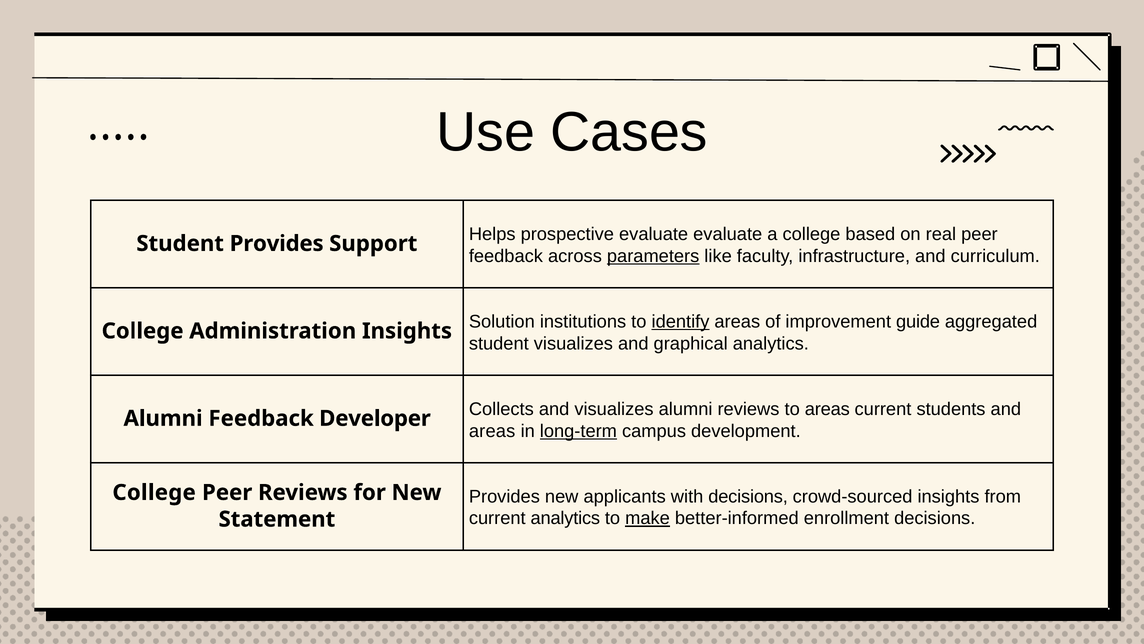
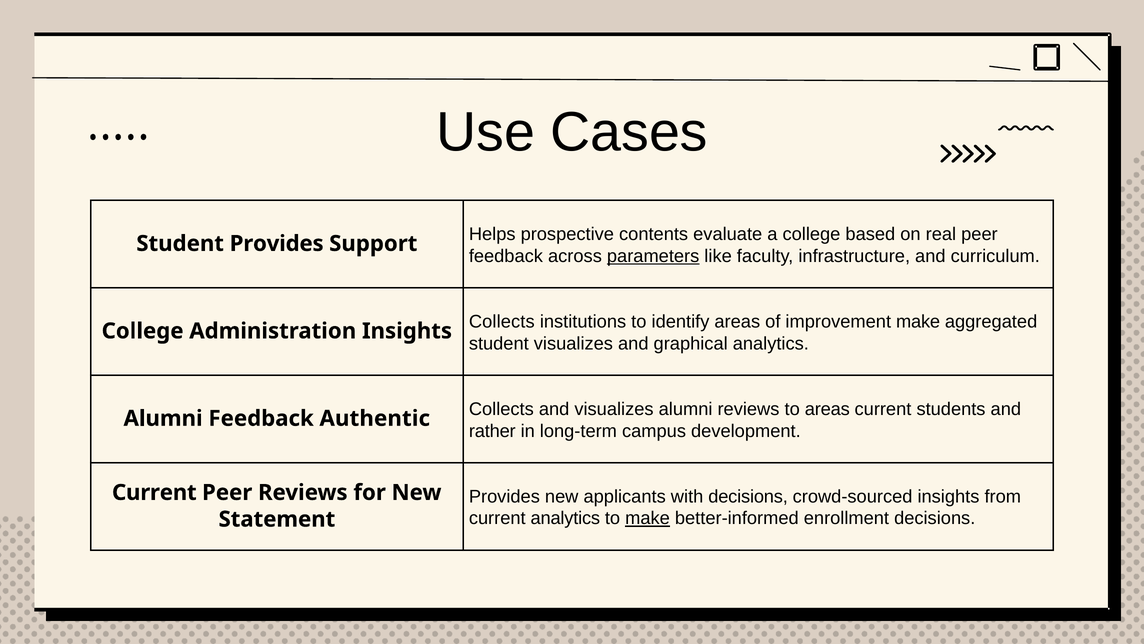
prospective evaluate: evaluate -> contents
Solution at (502, 321): Solution -> Collects
identify underline: present -> none
improvement guide: guide -> make
Developer: Developer -> Authentic
areas at (492, 431): areas -> rather
long-term underline: present -> none
College at (154, 492): College -> Current
